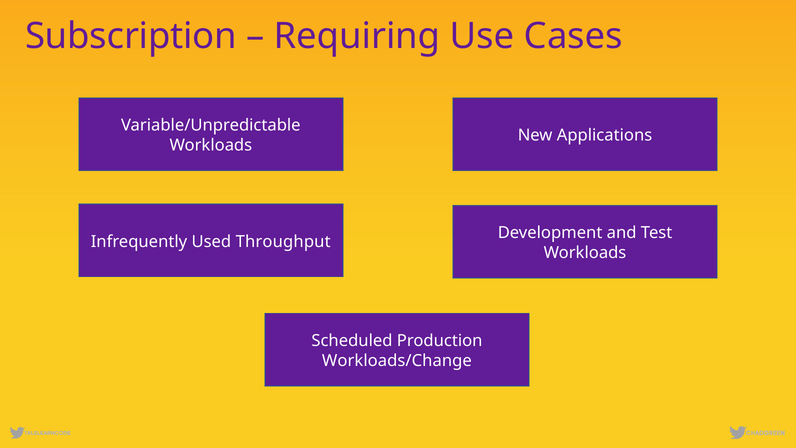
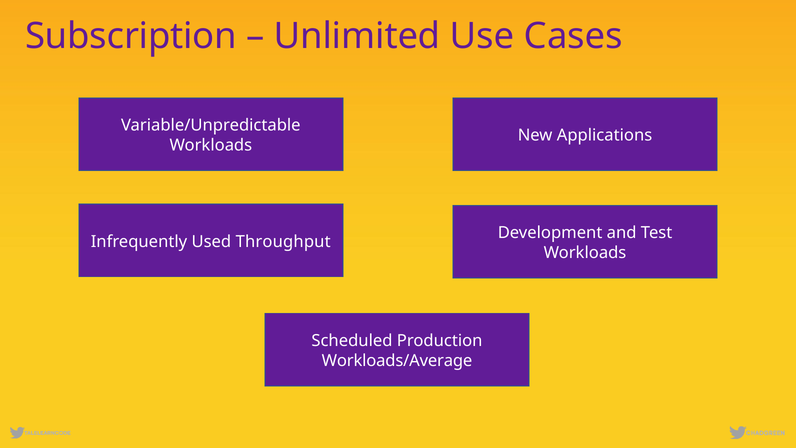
Requiring: Requiring -> Unlimited
Workloads/Change: Workloads/Change -> Workloads/Average
